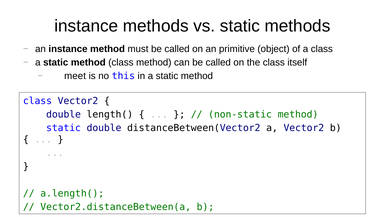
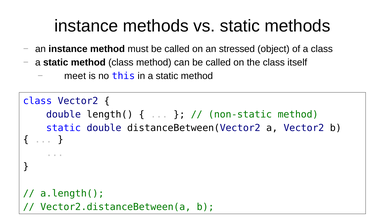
primitive: primitive -> stressed
